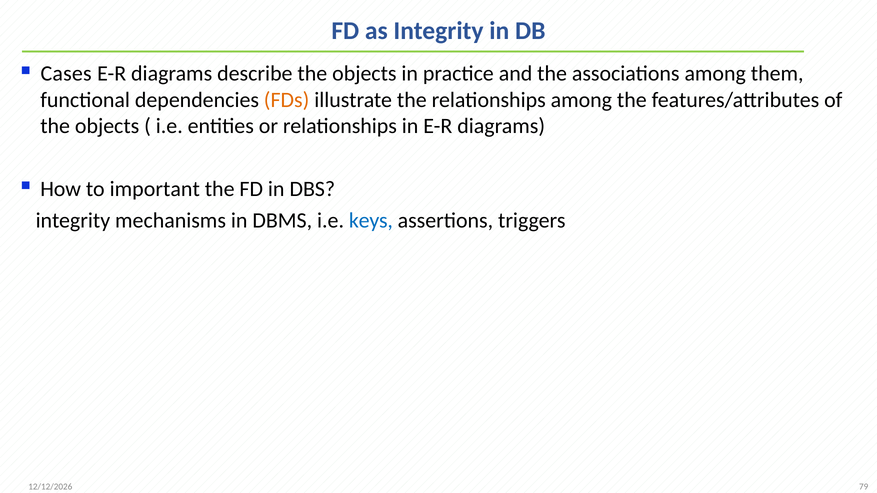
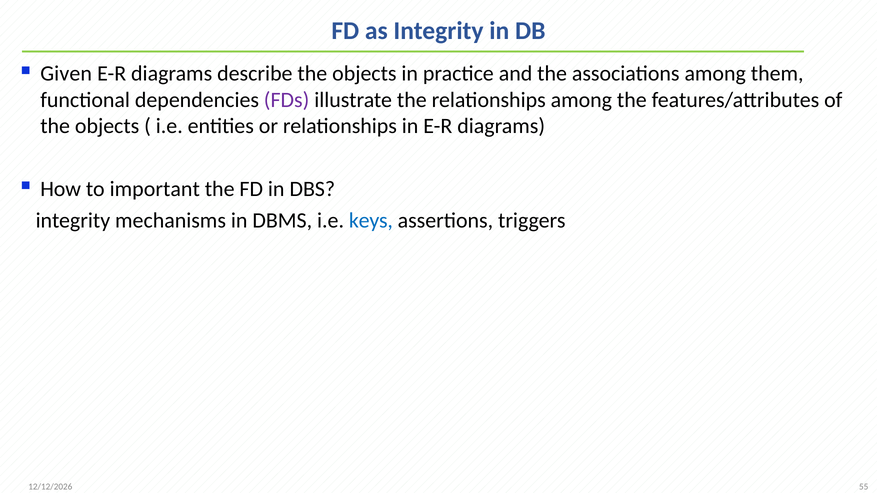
Cases: Cases -> Given
FDs colour: orange -> purple
79: 79 -> 55
